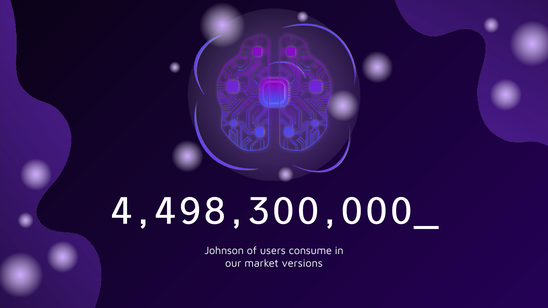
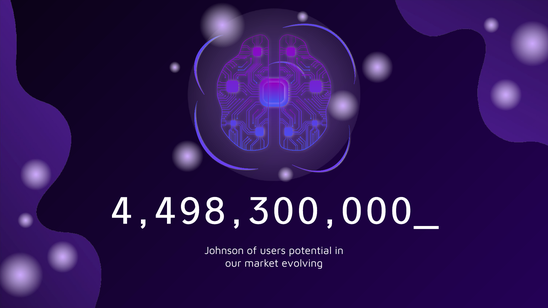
consume: consume -> potential
versions: versions -> evolving
